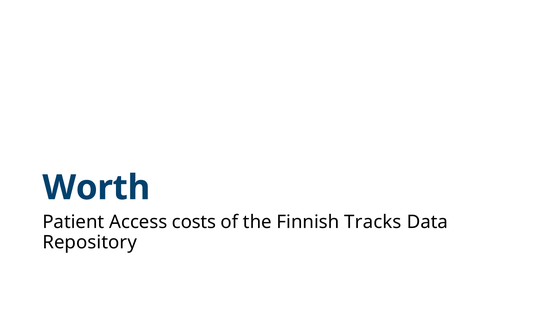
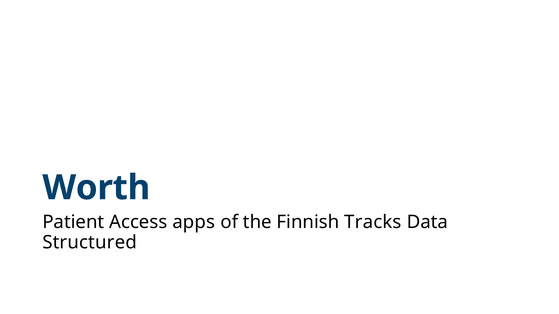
costs: costs -> apps
Repository: Repository -> Structured
